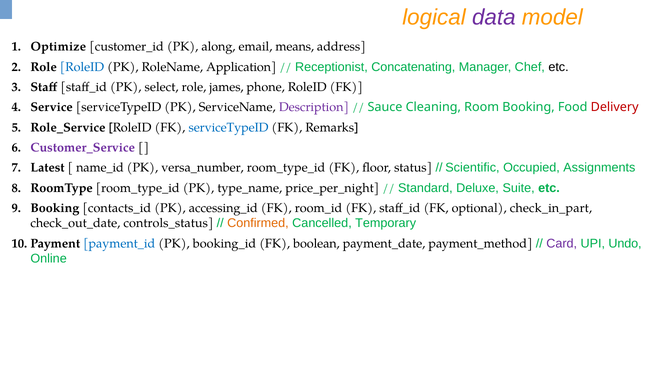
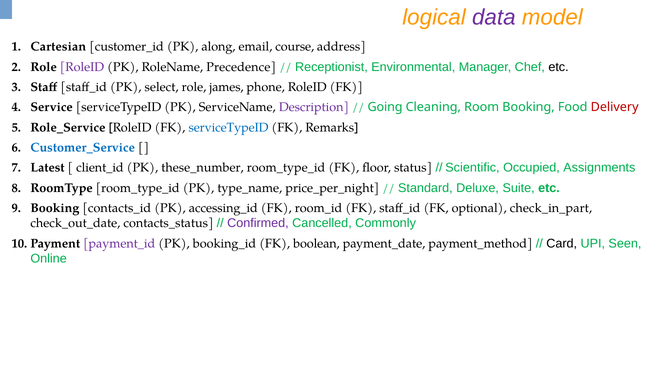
Optimize: Optimize -> Cartesian
means: means -> course
RoleID at (82, 67) colour: blue -> purple
Application: Application -> Precedence
Concatenating: Concatenating -> Environmental
Sauce: Sauce -> Going
Customer_Service colour: purple -> blue
name_id: name_id -> client_id
versa_number: versa_number -> these_number
controls_status: controls_status -> contacts_status
Confirmed colour: orange -> purple
Temporary: Temporary -> Commonly
payment_id colour: blue -> purple
Card colour: purple -> black
Undo: Undo -> Seen
